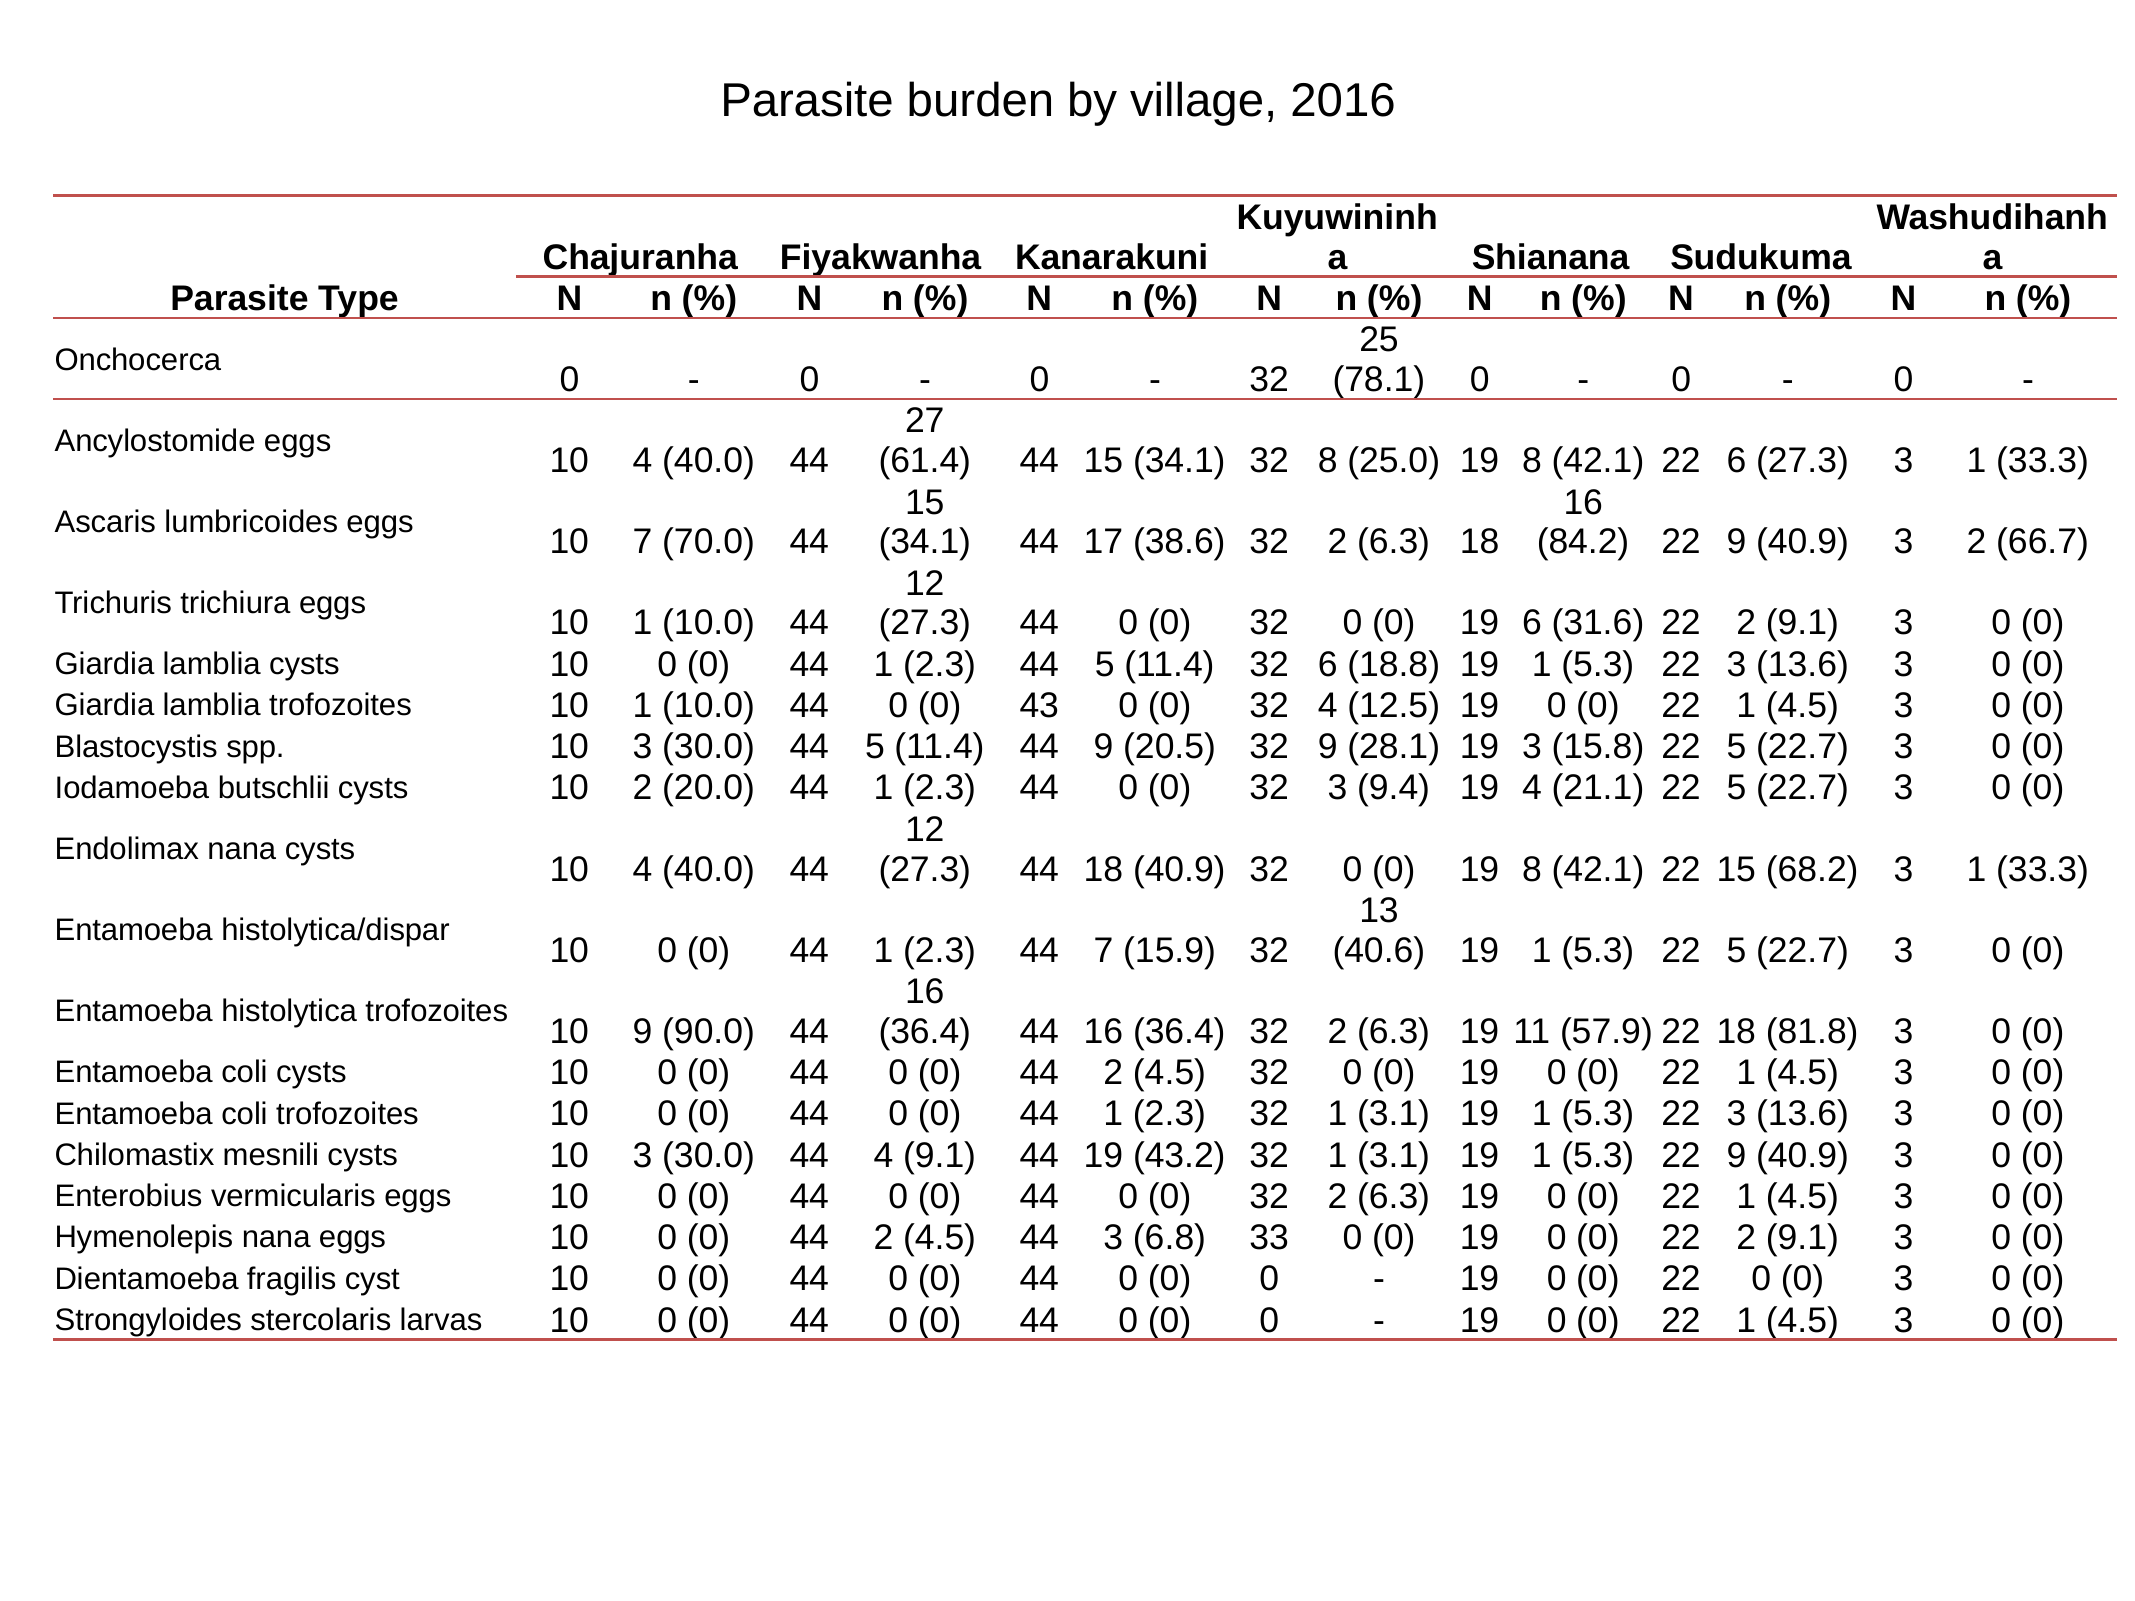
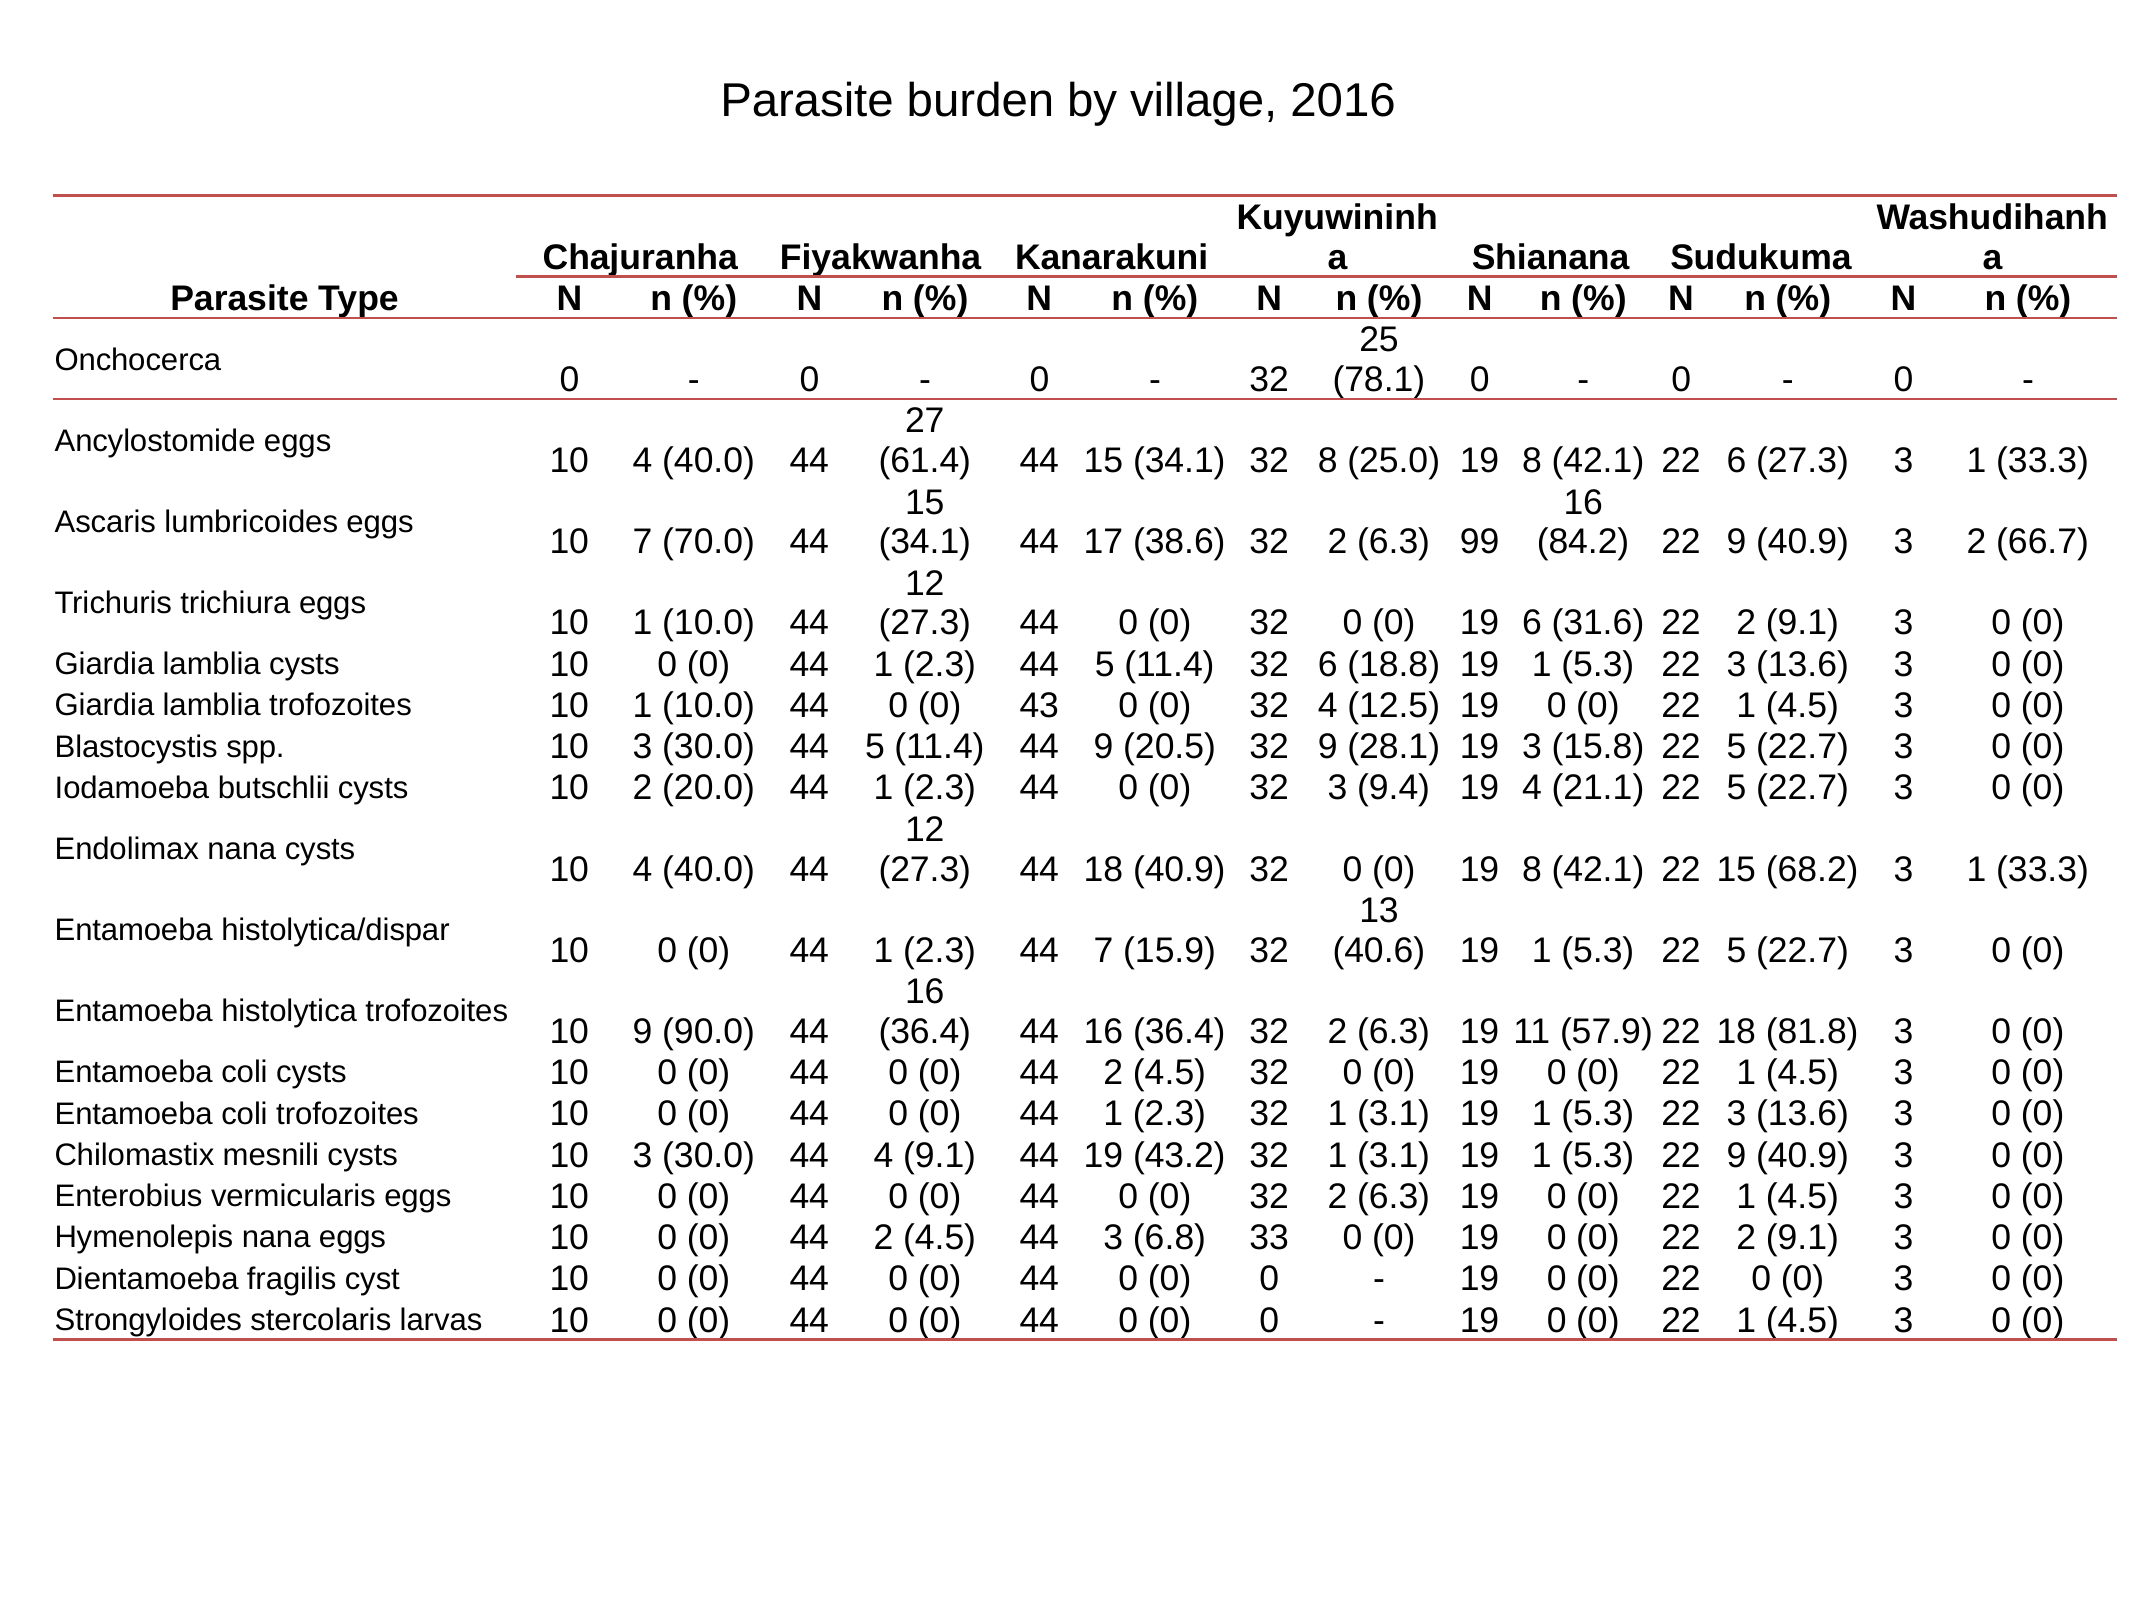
6.3 18: 18 -> 99
